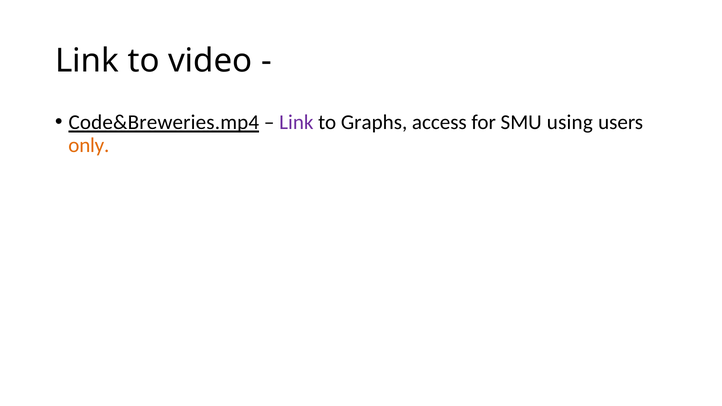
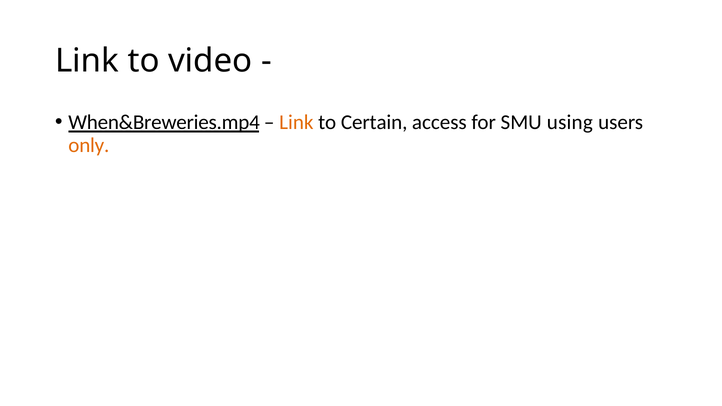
Code&Breweries.mp4: Code&Breweries.mp4 -> When&Breweries.mp4
Link at (296, 122) colour: purple -> orange
Graphs: Graphs -> Certain
